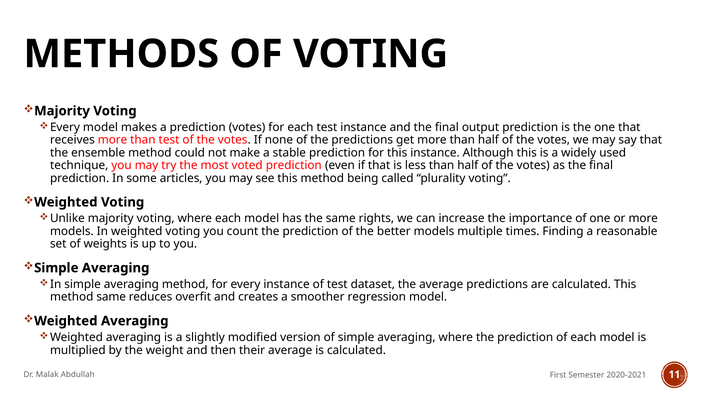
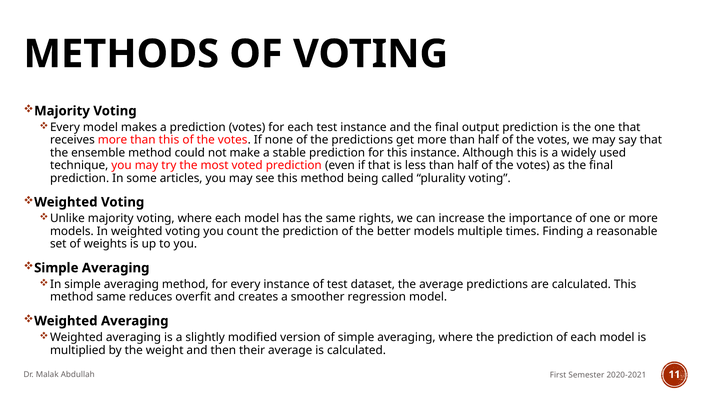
than test: test -> this
